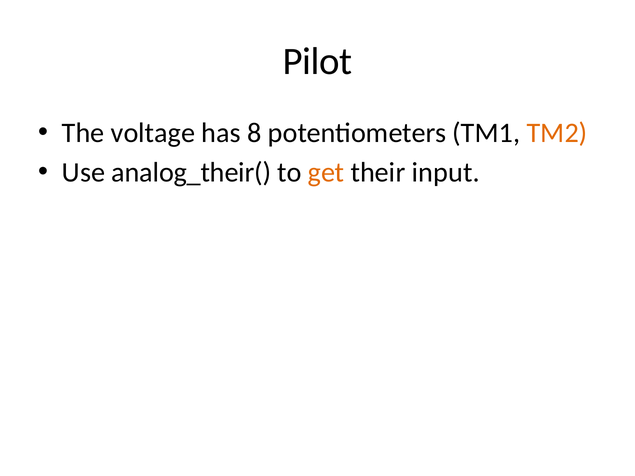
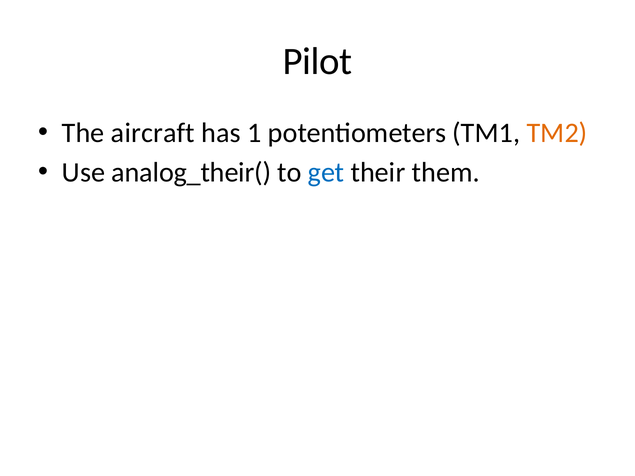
voltage: voltage -> aircraft
8: 8 -> 1
get colour: orange -> blue
input: input -> them
